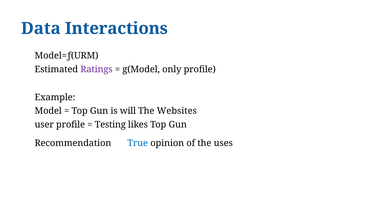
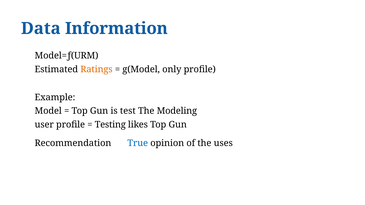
Interactions: Interactions -> Information
Ratings colour: purple -> orange
will: will -> test
Websites: Websites -> Modeling
